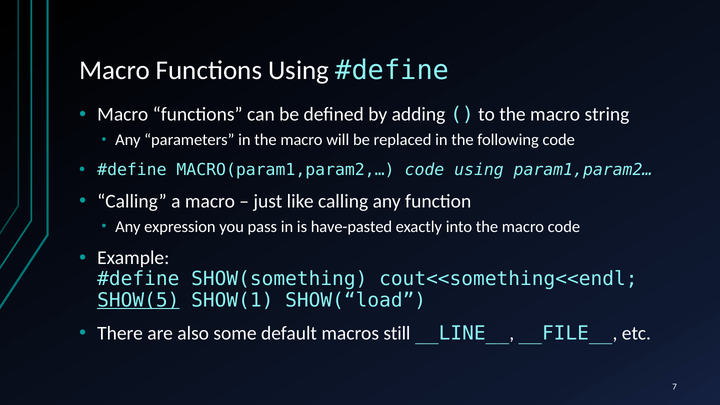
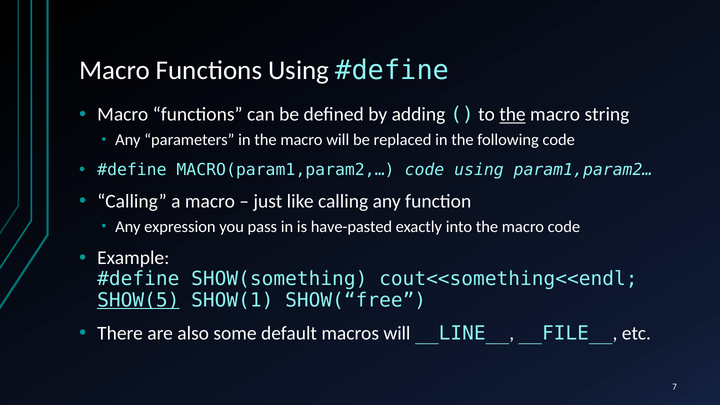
the at (512, 115) underline: none -> present
SHOW(“load: SHOW(“load -> SHOW(“free
macros still: still -> will
